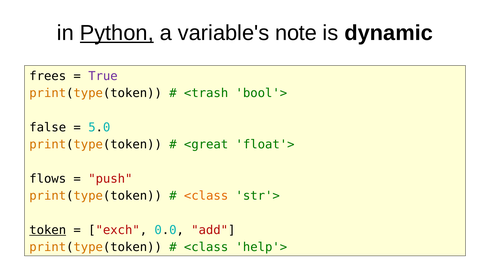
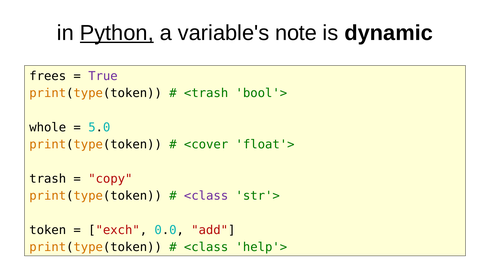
false: false -> whole
<great: <great -> <cover
flows: flows -> trash
push: push -> copy
<class at (206, 196) colour: orange -> purple
token underline: present -> none
